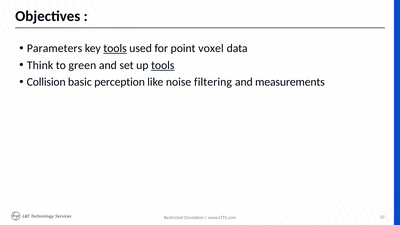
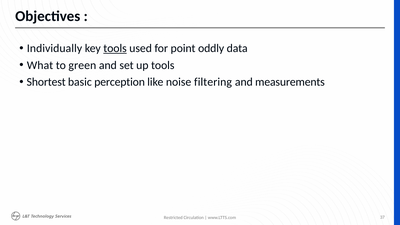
Parameters: Parameters -> Individually
voxel: voxel -> oddly
Think: Think -> What
tools at (163, 65) underline: present -> none
Collision: Collision -> Shortest
